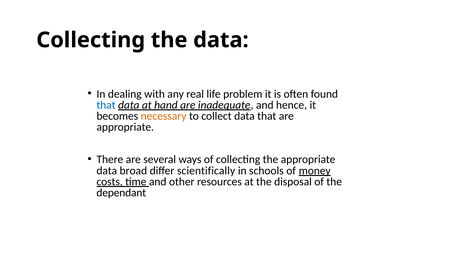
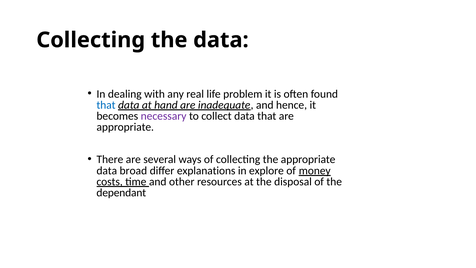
necessary colour: orange -> purple
scientifically: scientifically -> explanations
schools: schools -> explore
